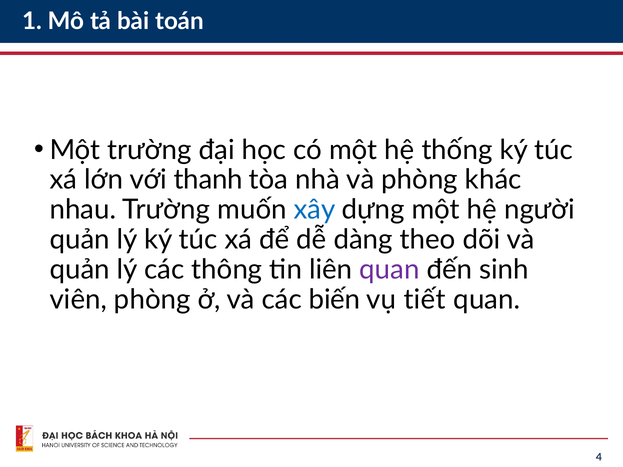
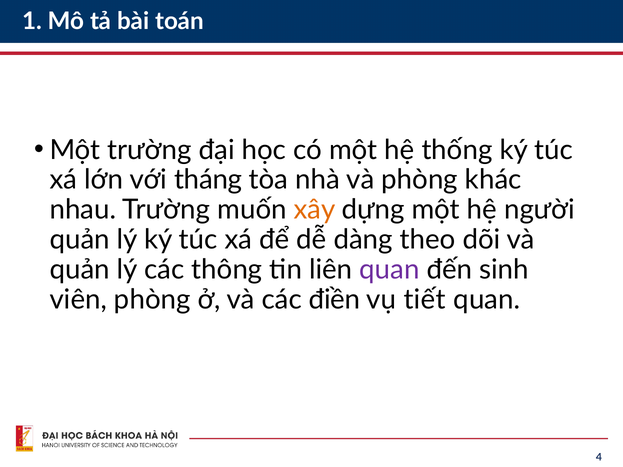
thanh: thanh -> tháng
xây colour: blue -> orange
biến: biến -> điền
